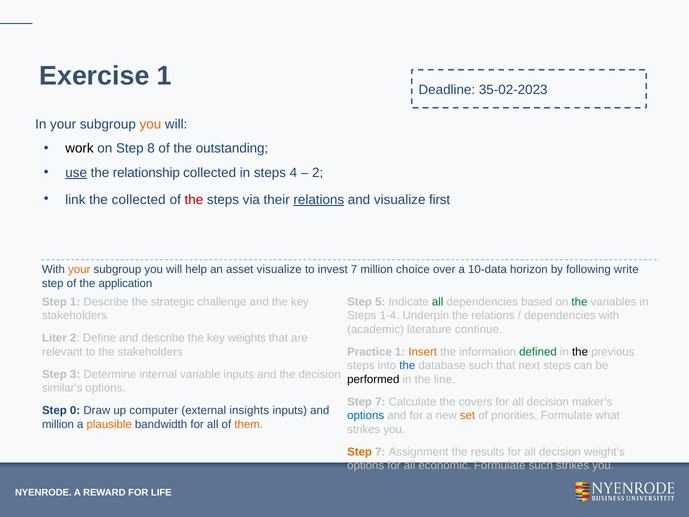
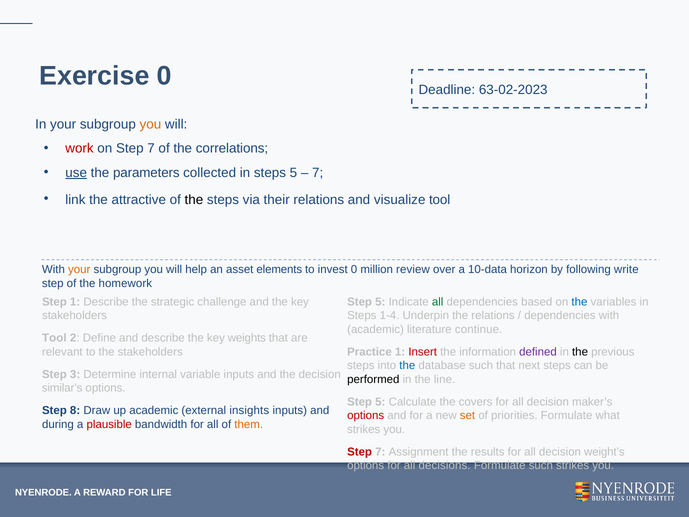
Exercise 1: 1 -> 0
35-02-2023: 35-02-2023 -> 63-02-2023
work colour: black -> red
on Step 8: 8 -> 7
outstanding: outstanding -> correlations
relationship: relationship -> parameters
steps 4: 4 -> 5
2 at (318, 173): 2 -> 7
the collected: collected -> attractive
the at (194, 200) colour: red -> black
relations at (319, 200) underline: present -> none
visualize first: first -> tool
asset visualize: visualize -> elements
invest 7: 7 -> 0
choice: choice -> review
application: application -> homework
the at (579, 302) colour: green -> blue
Liter at (54, 338): Liter -> Tool
Insert colour: orange -> red
defined colour: green -> purple
7 at (380, 402): 7 -> 5
0: 0 -> 8
up computer: computer -> academic
options at (366, 415) colour: blue -> red
million at (58, 424): million -> during
plausible colour: orange -> red
Step at (360, 452) colour: orange -> red
economic: economic -> decisions
